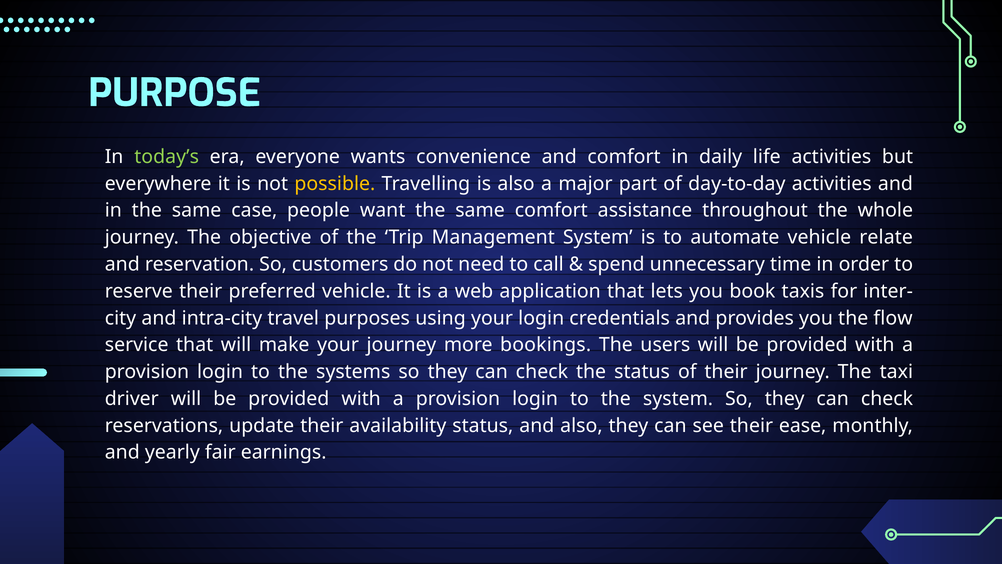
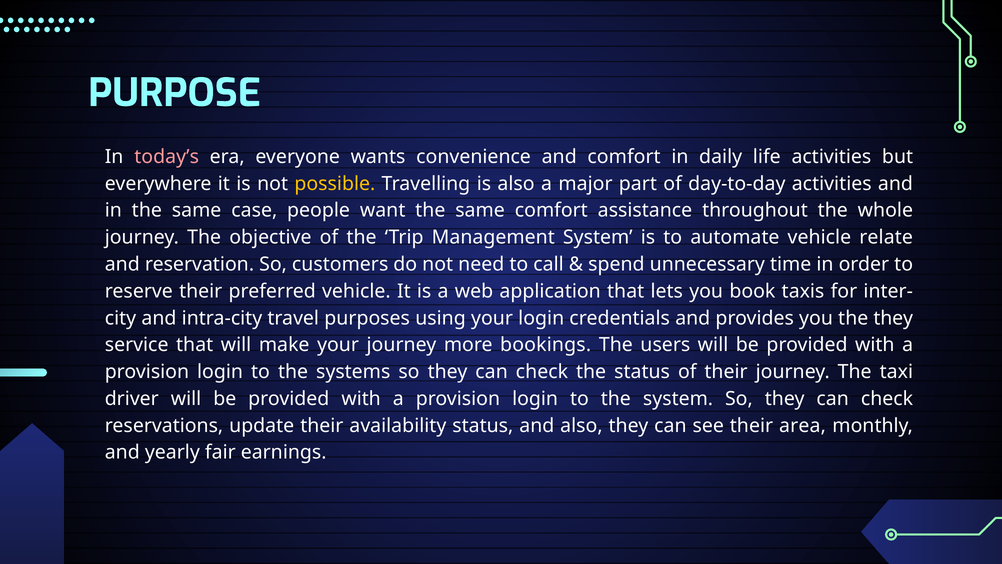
today’s colour: light green -> pink
the flow: flow -> they
ease: ease -> area
